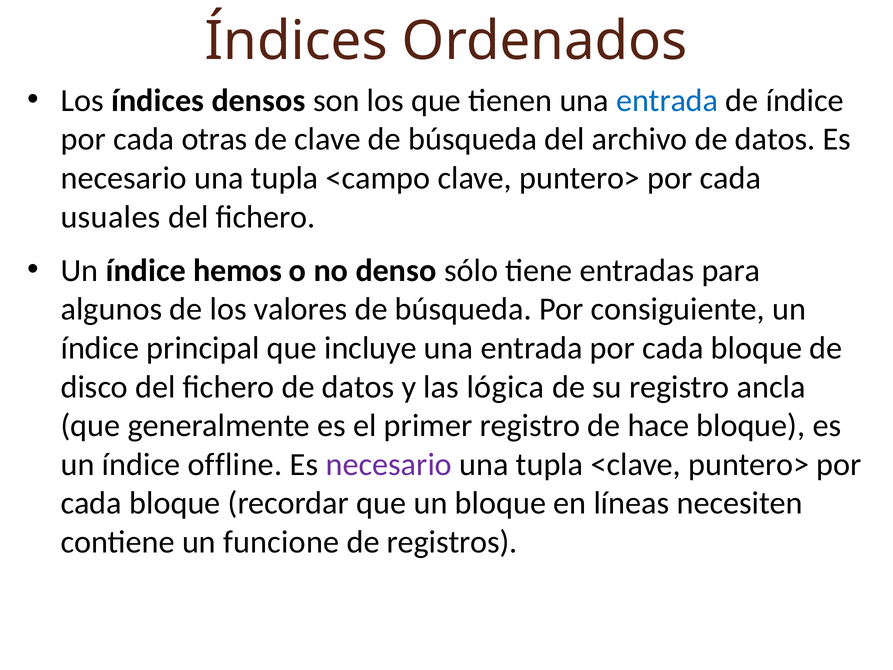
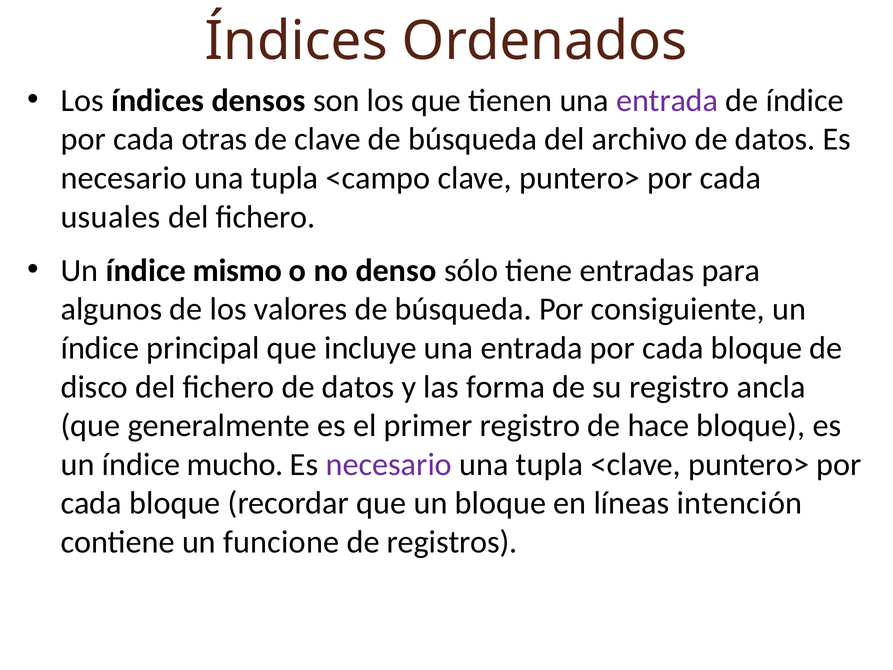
entrada at (667, 100) colour: blue -> purple
hemos: hemos -> mismo
lógica: lógica -> forma
offline: offline -> mucho
necesiten: necesiten -> intención
